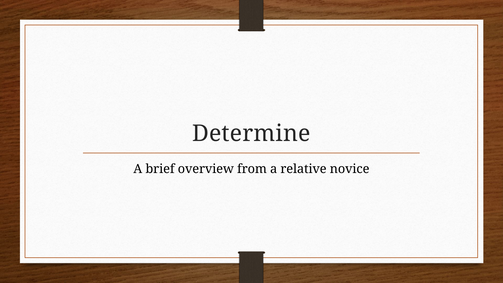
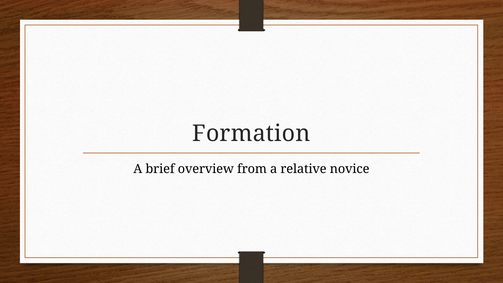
Determine: Determine -> Formation
